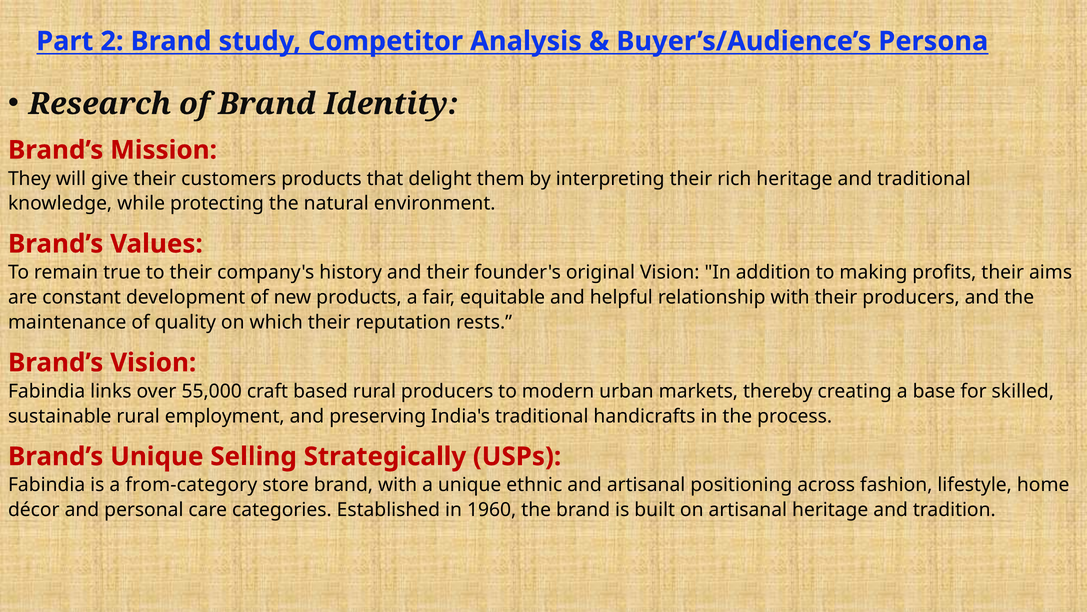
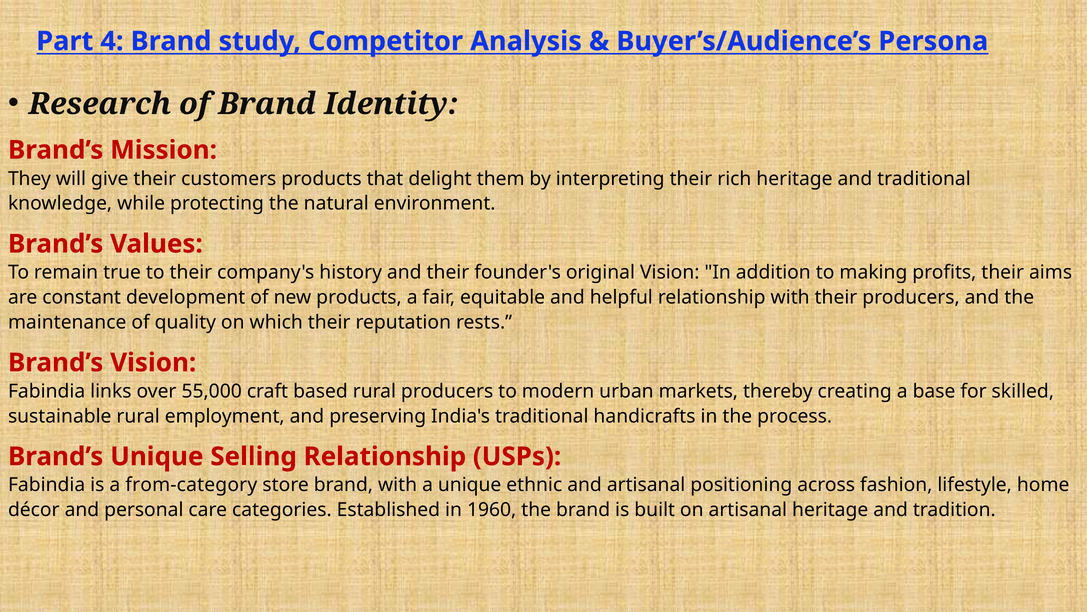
2: 2 -> 4
Selling Strategically: Strategically -> Relationship
